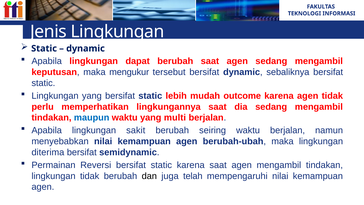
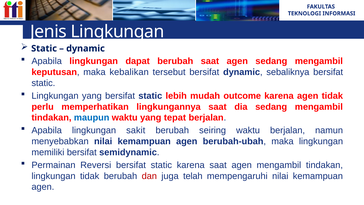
mengukur: mengukur -> kebalikan
multi: multi -> tepat
diterima: diterima -> memiliki
dan colour: black -> red
